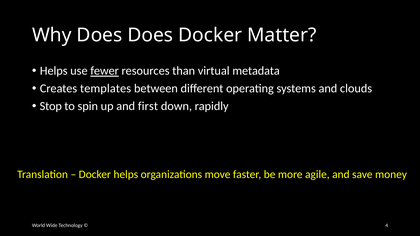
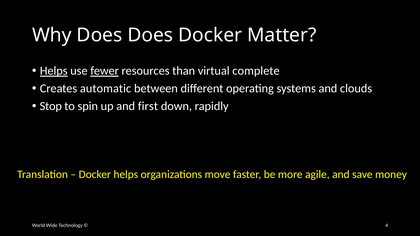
Helps at (54, 71) underline: none -> present
metadata: metadata -> complete
templates: templates -> automatic
